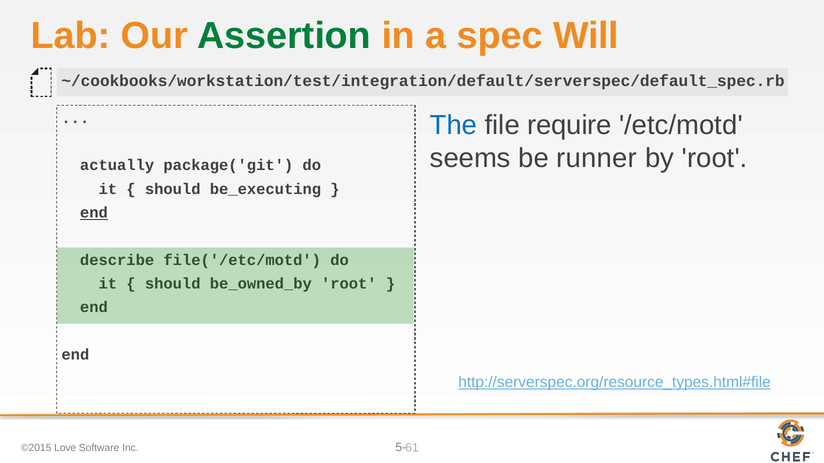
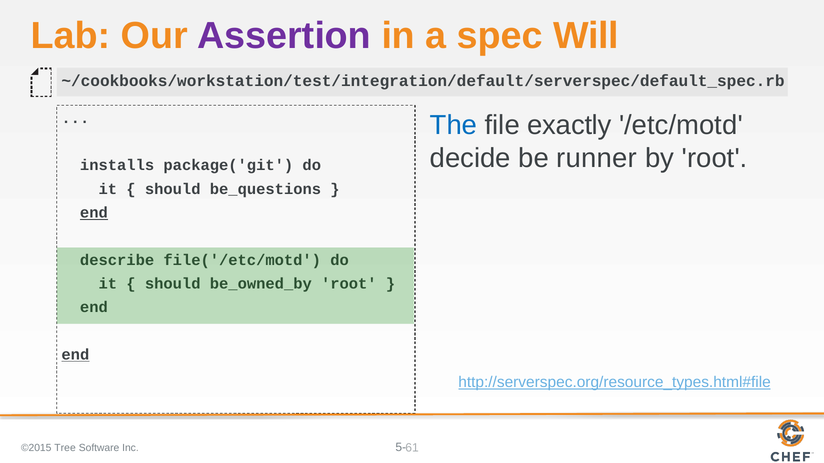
Assertion colour: green -> purple
require: require -> exactly
seems: seems -> decide
actually: actually -> installs
be_executing: be_executing -> be_questions
end at (75, 355) underline: none -> present
Love: Love -> Tree
